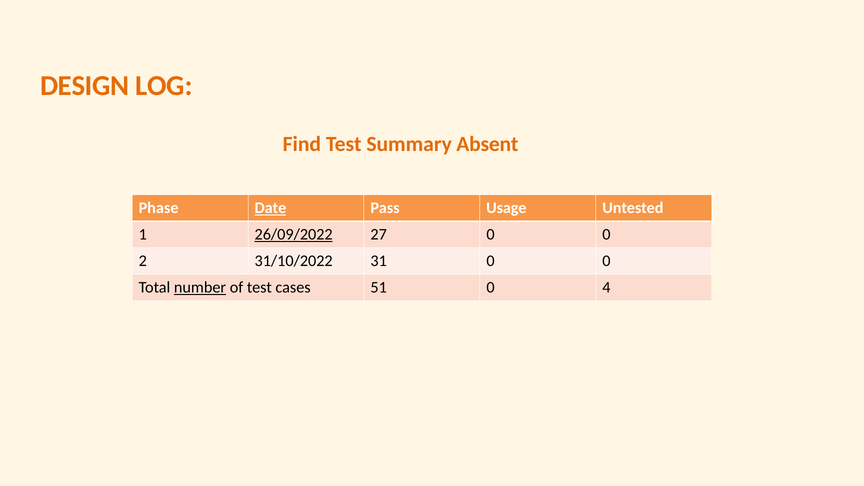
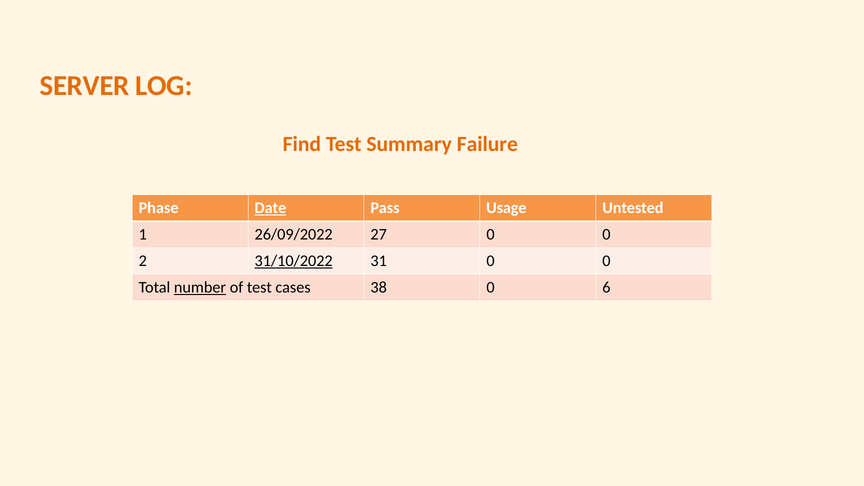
DESIGN: DESIGN -> SERVER
Absent: Absent -> Failure
26/09/2022 underline: present -> none
31/10/2022 underline: none -> present
51: 51 -> 38
4: 4 -> 6
